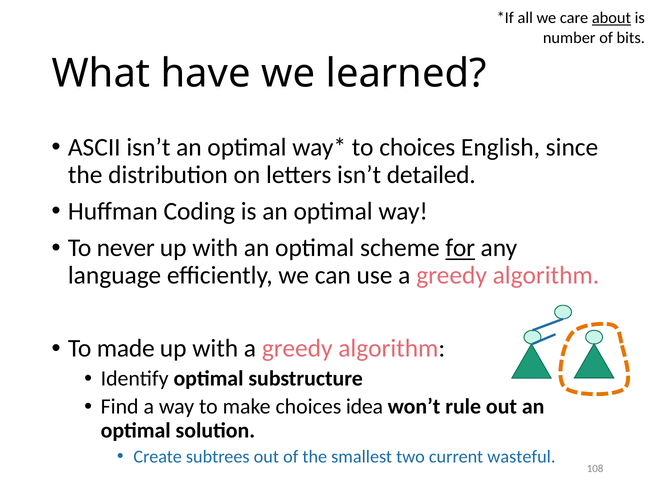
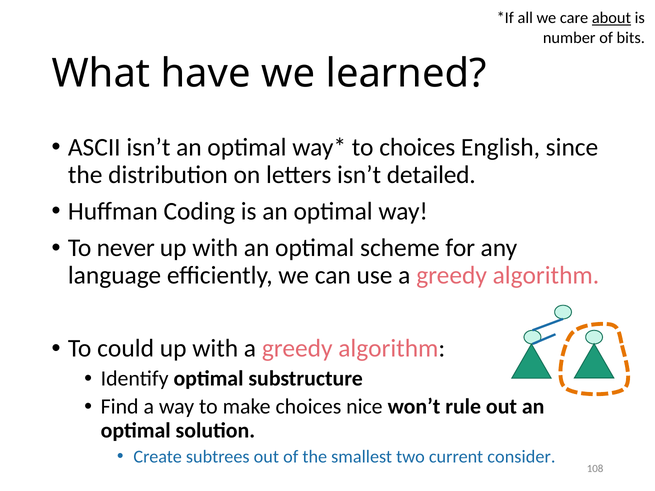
for underline: present -> none
made: made -> could
idea: idea -> nice
wasteful: wasteful -> consider
